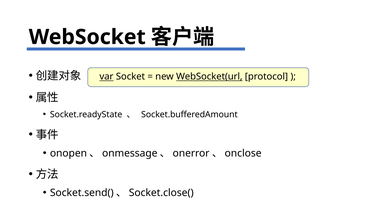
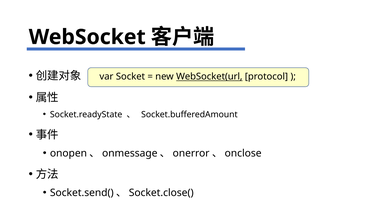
var underline: present -> none
